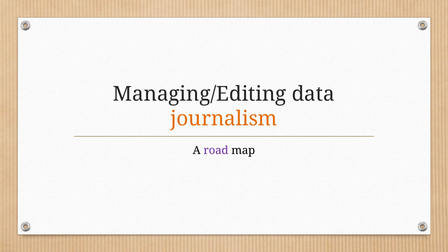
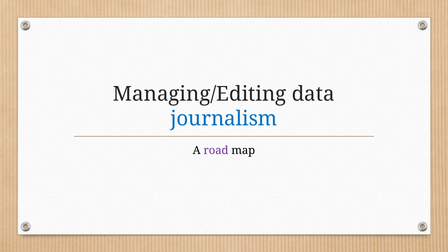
journalism colour: orange -> blue
